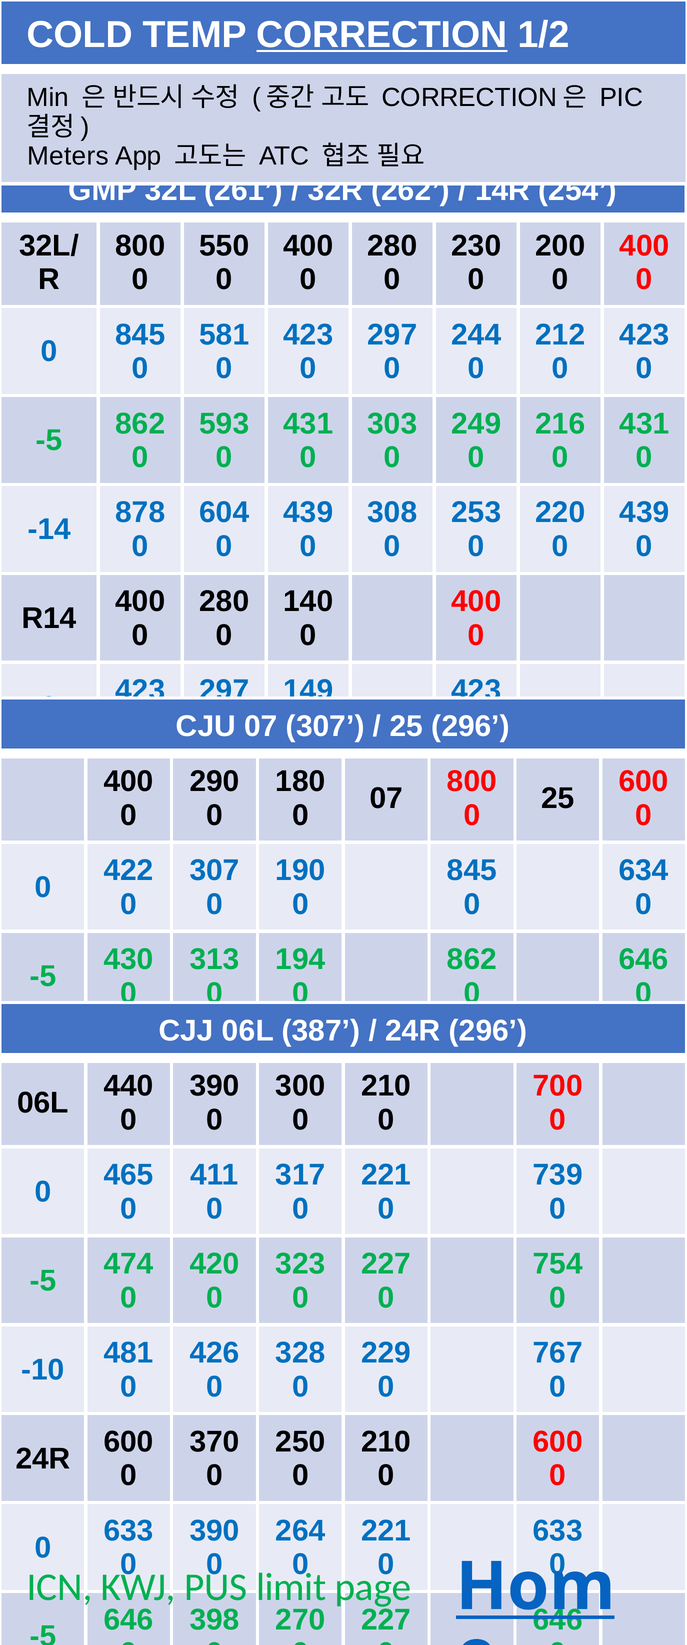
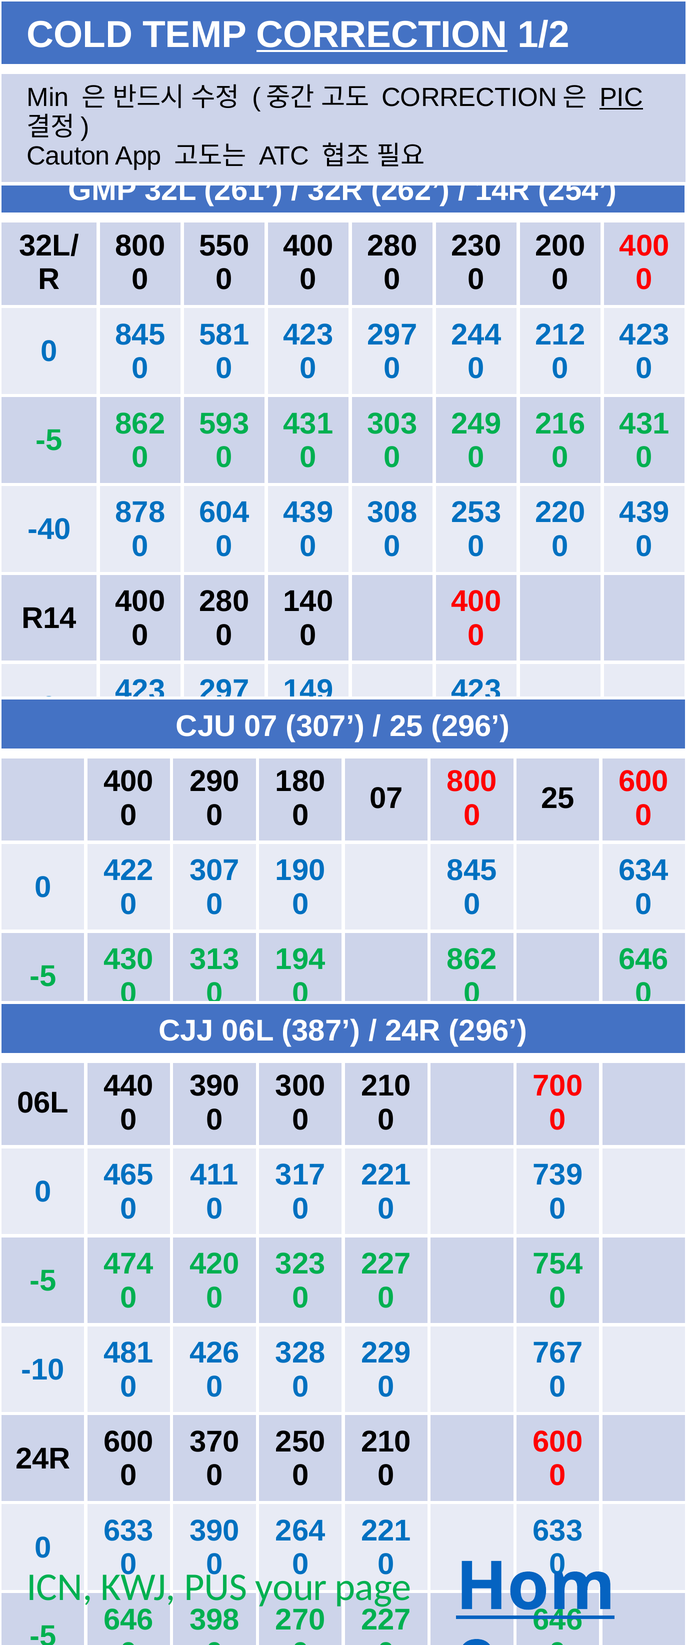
PIC underline: none -> present
Meters: Meters -> Cauton
-14: -14 -> -40
limit: limit -> your
